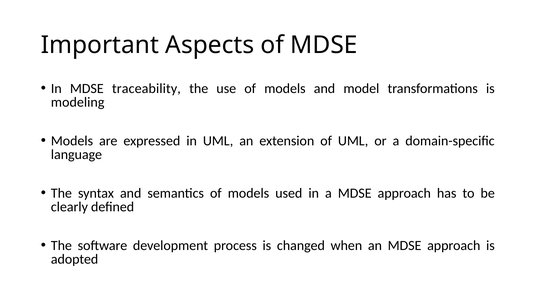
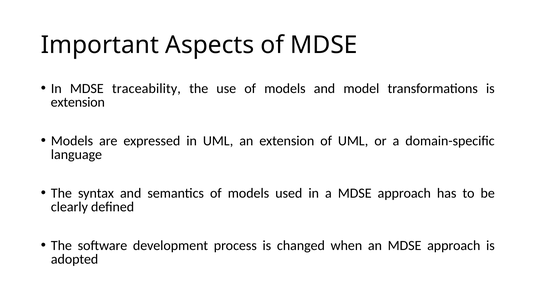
modeling at (78, 102): modeling -> extension
